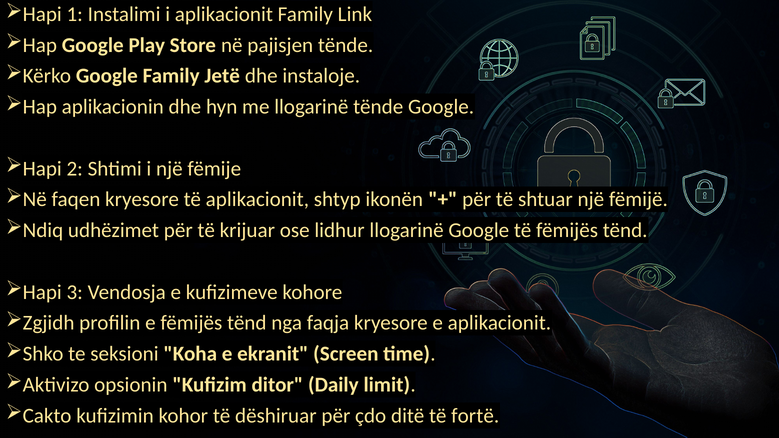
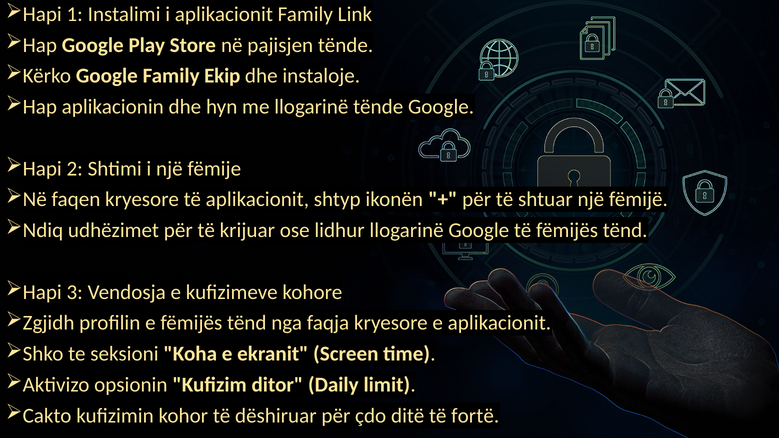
Jetë: Jetë -> Ekip
